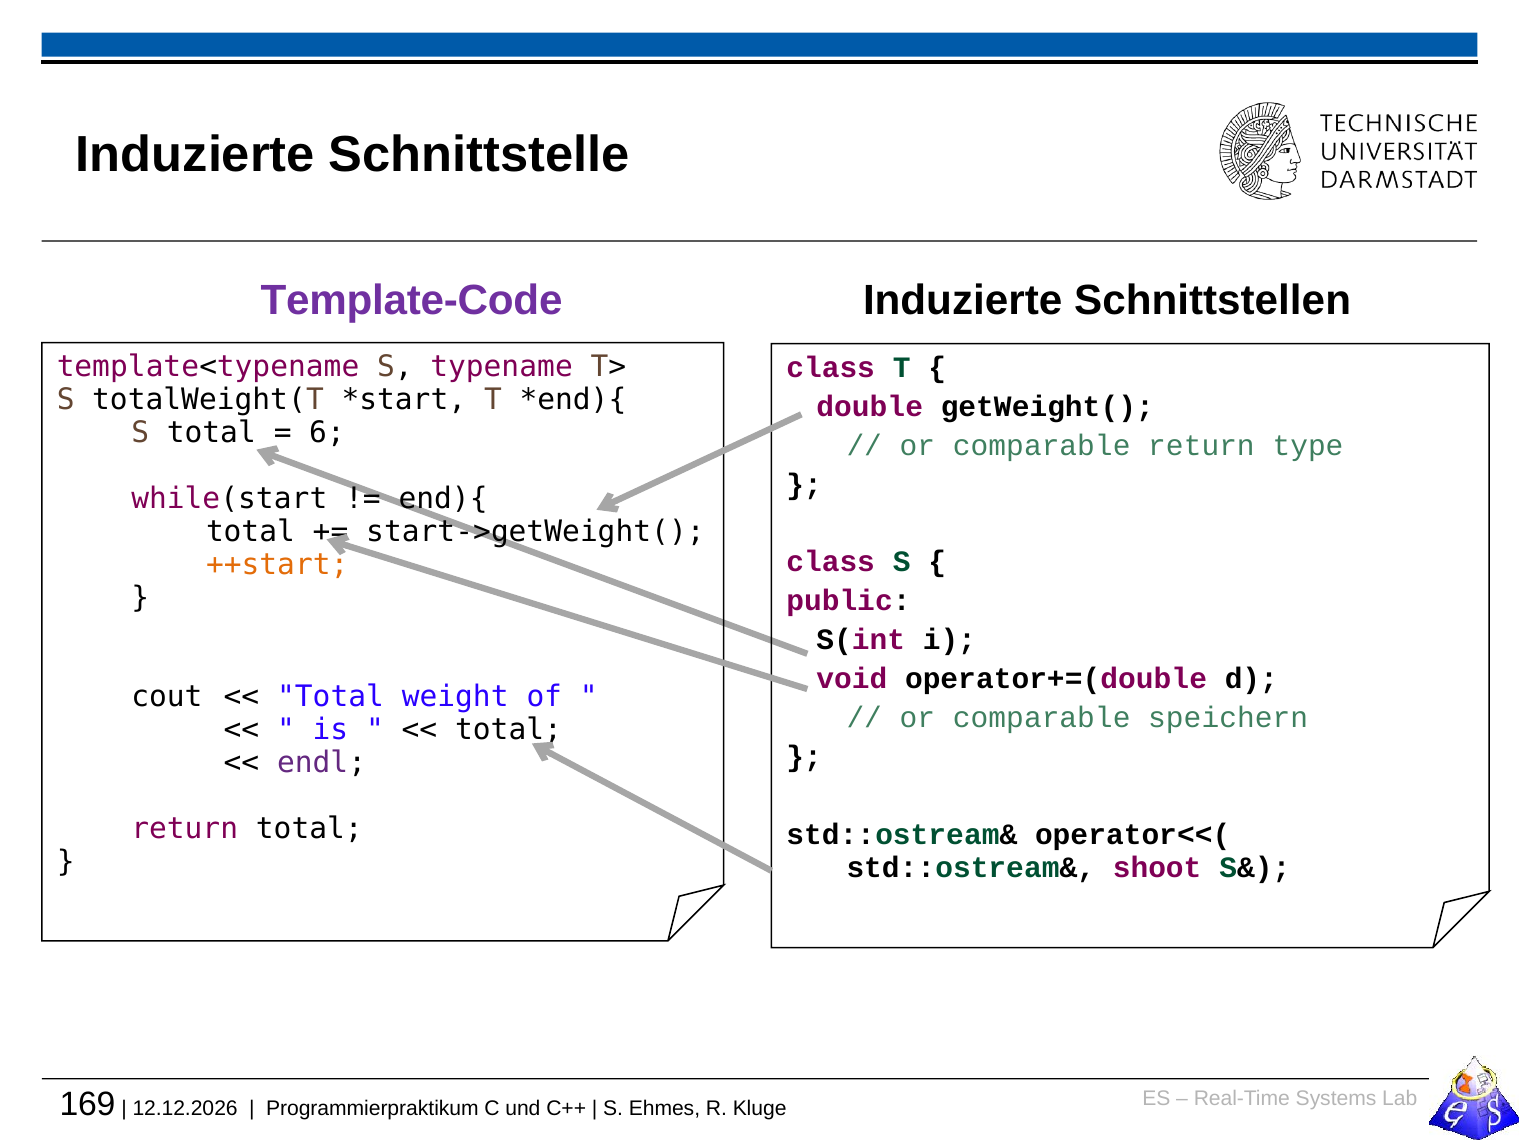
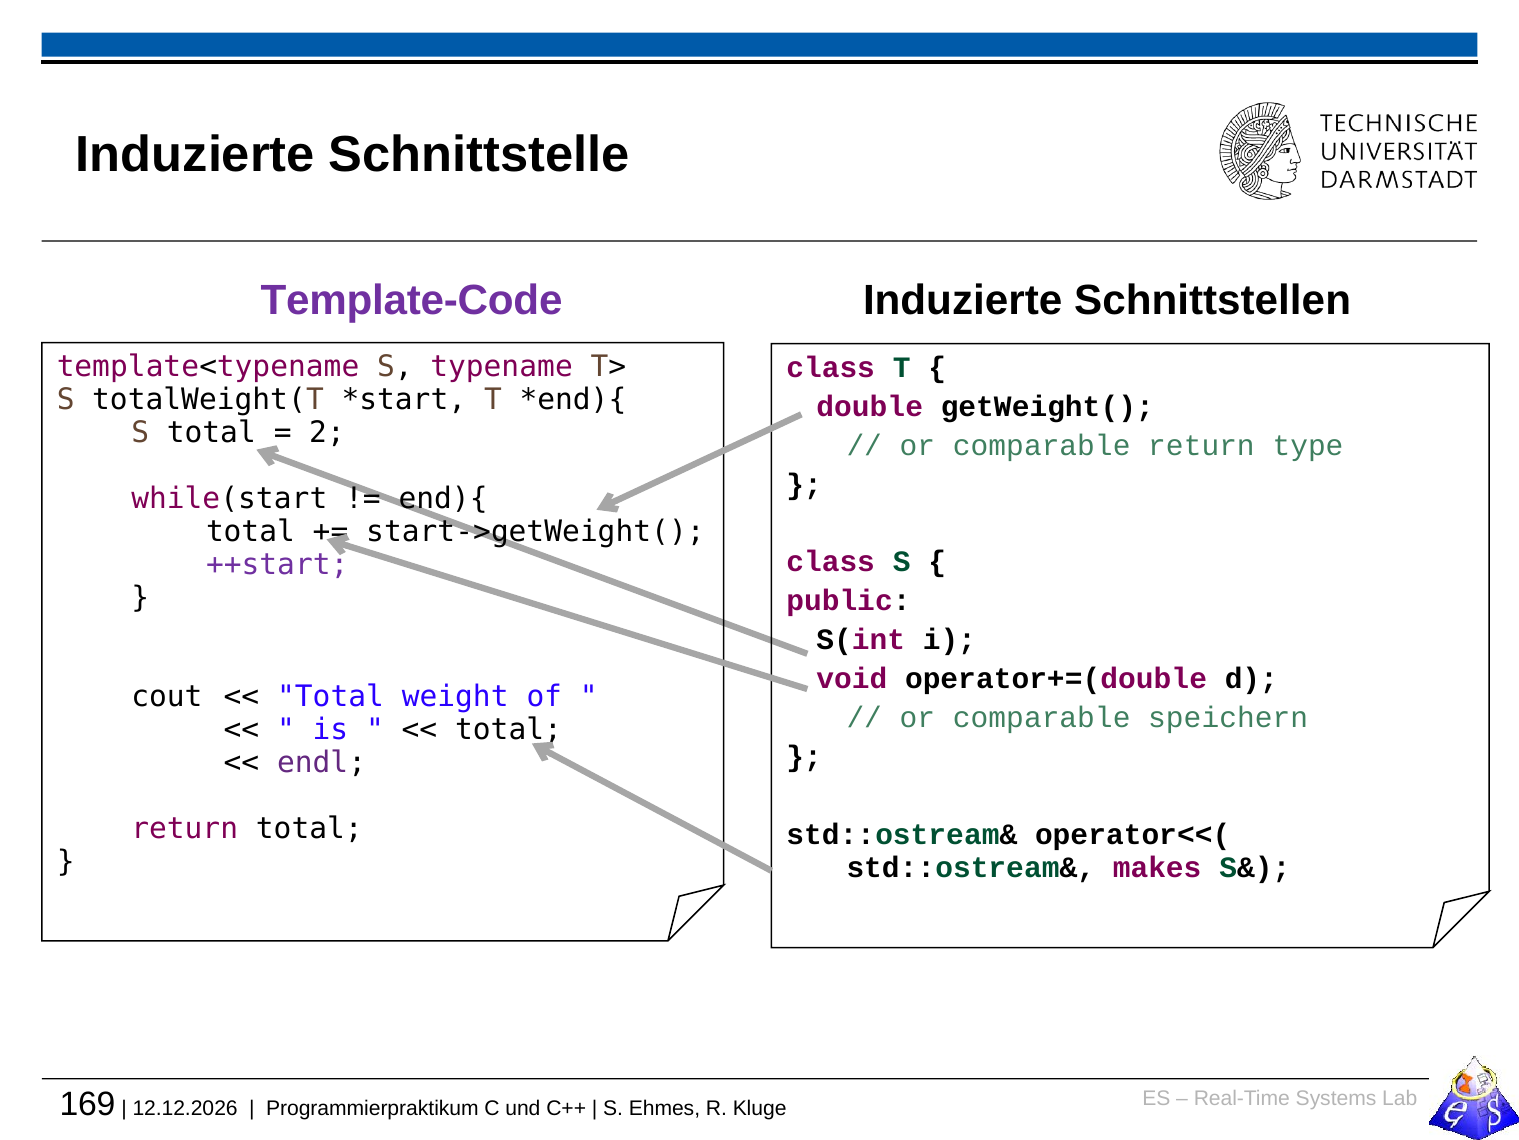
6: 6 -> 2
++start colour: orange -> purple
shoot: shoot -> makes
